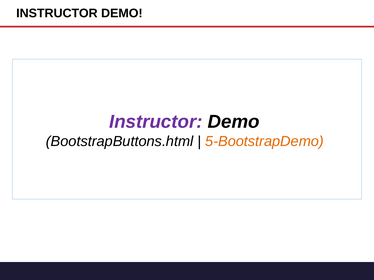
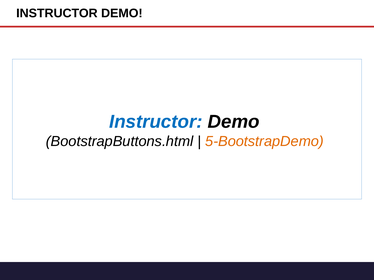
Instructor at (156, 122) colour: purple -> blue
